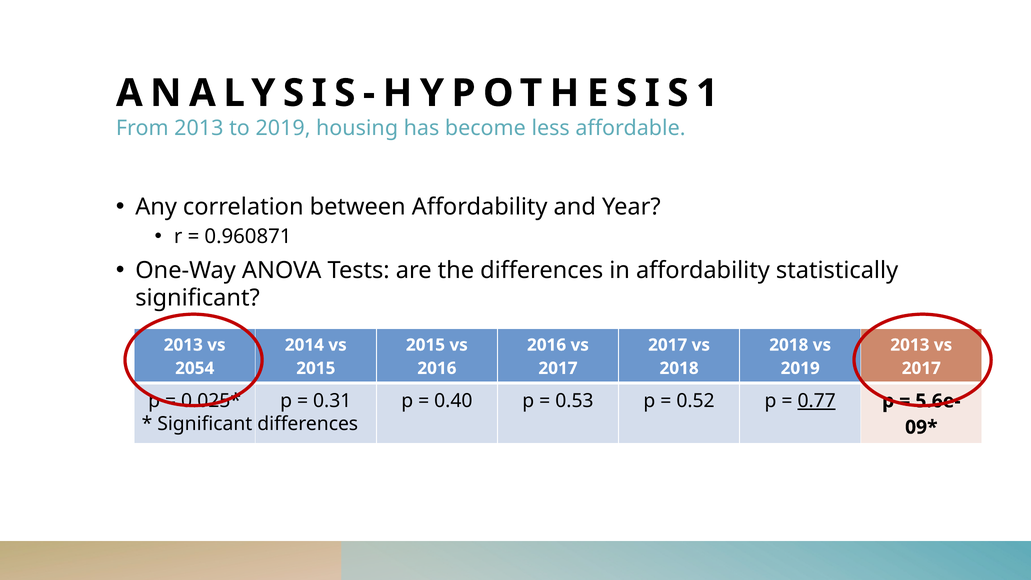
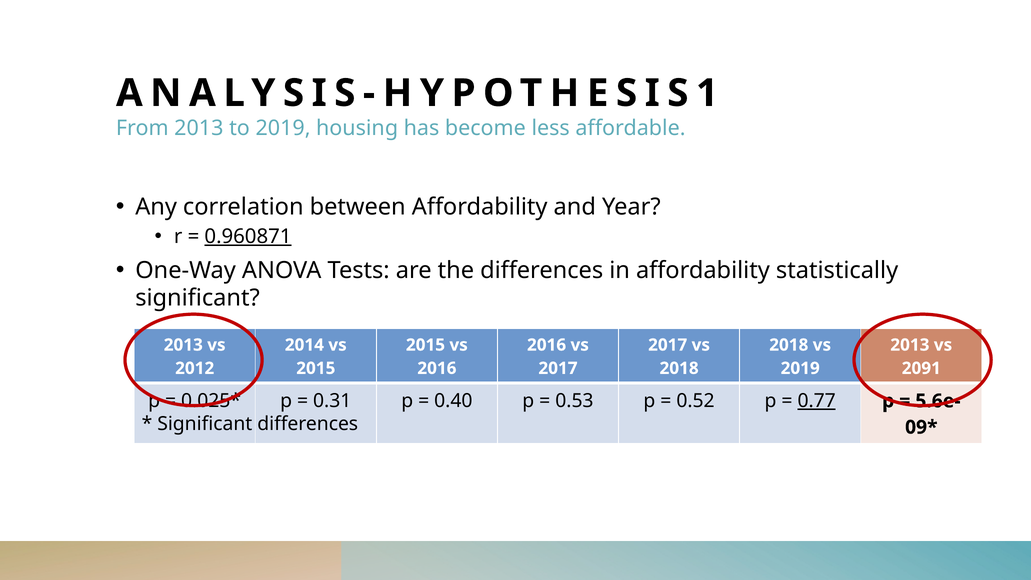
0.960871 underline: none -> present
2054: 2054 -> 2012
2017 at (921, 368): 2017 -> 2091
